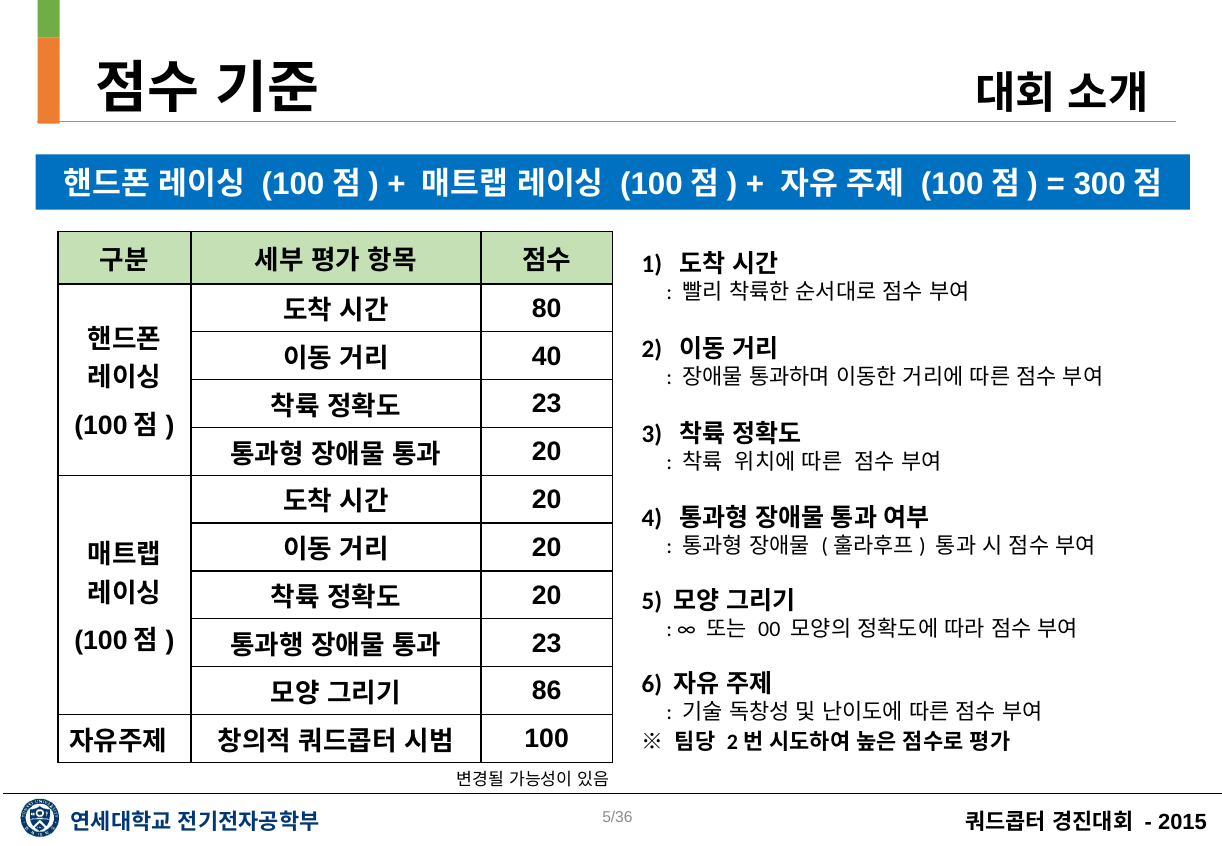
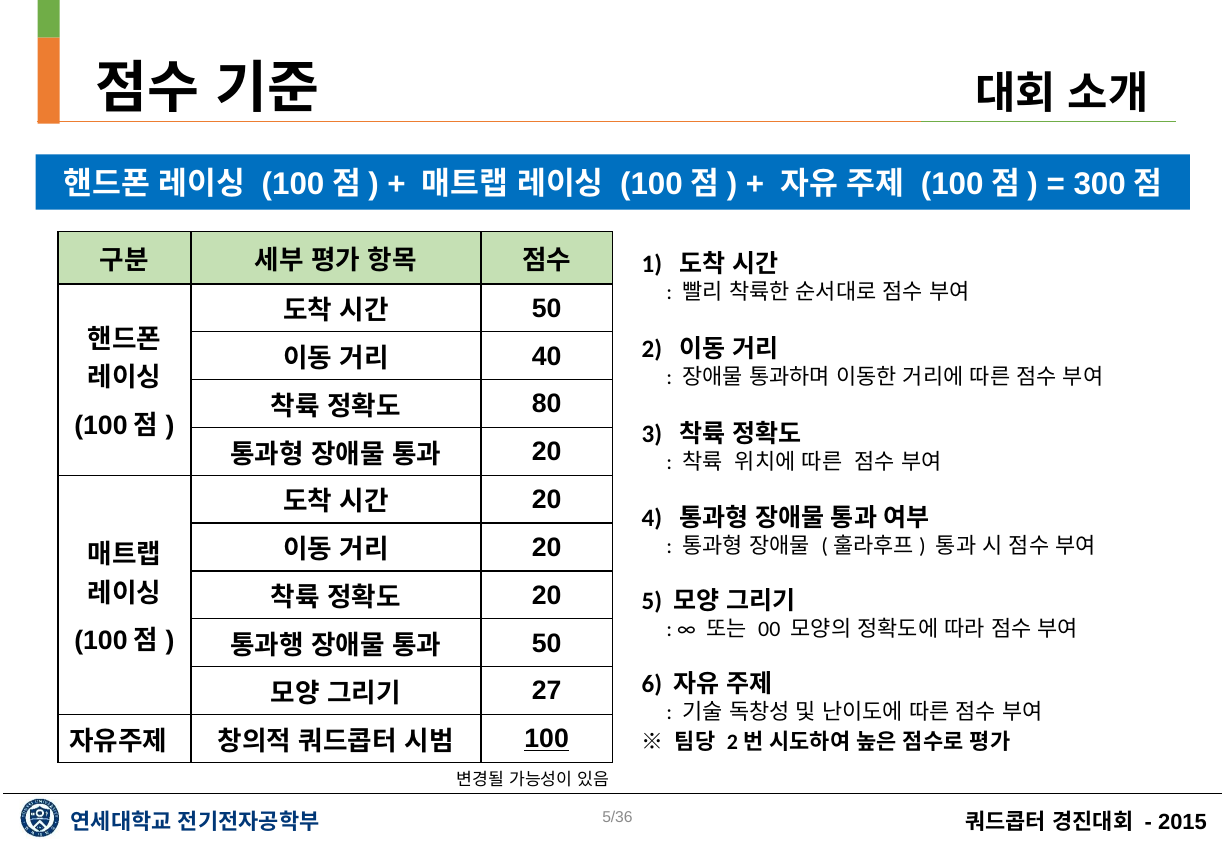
80 at (547, 308): 80 -> 50
23 at (547, 404): 23 -> 80
23 at (547, 643): 23 -> 50
86: 86 -> 27
100 underline: none -> present
